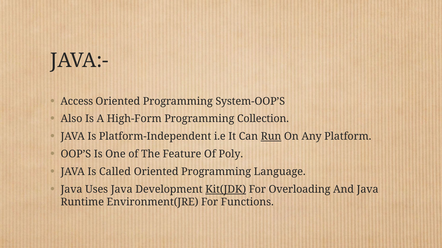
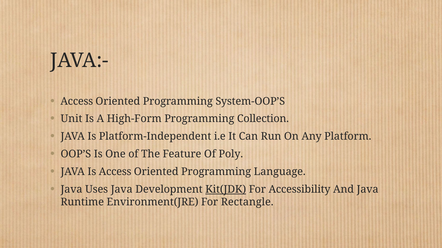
Also: Also -> Unit
Run underline: present -> none
Is Called: Called -> Access
Overloading: Overloading -> Accessibility
Functions: Functions -> Rectangle
